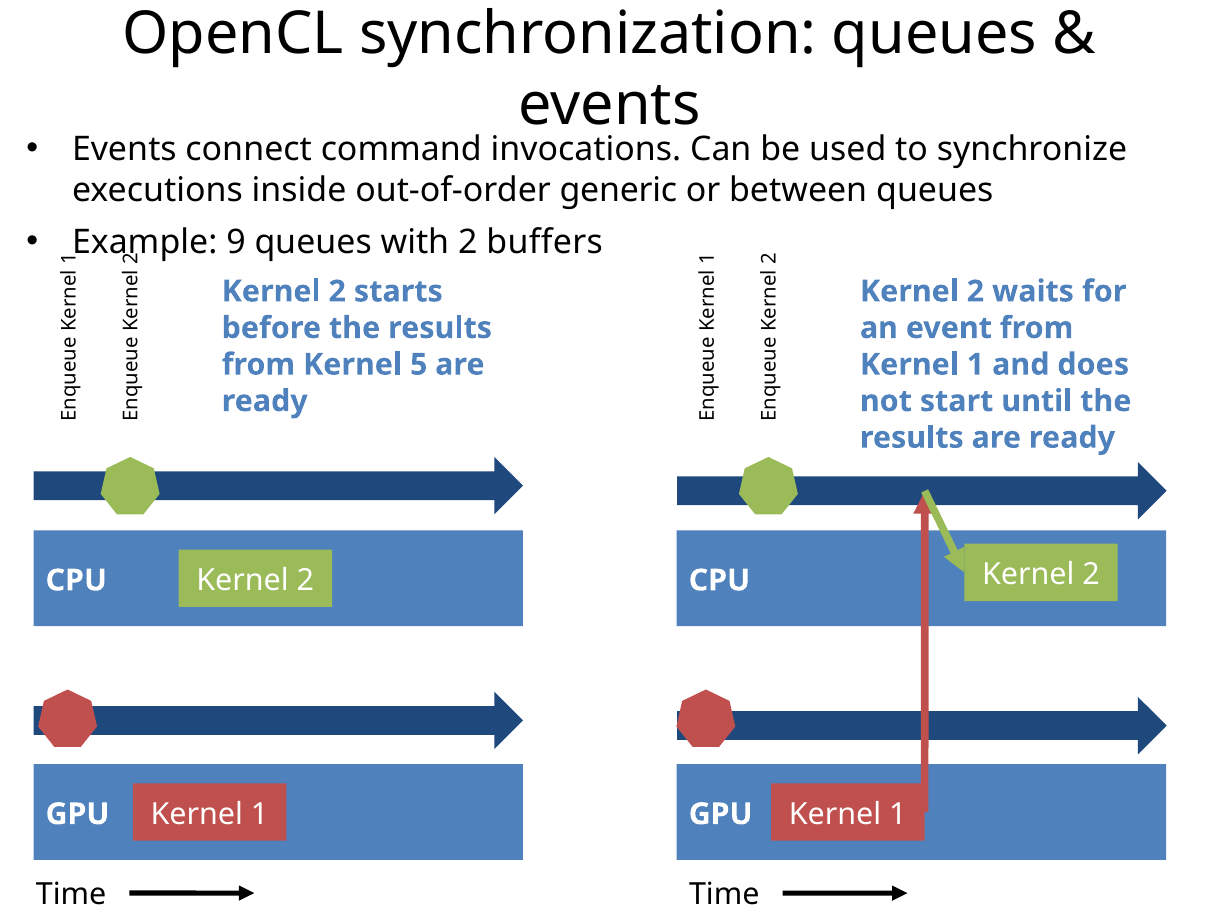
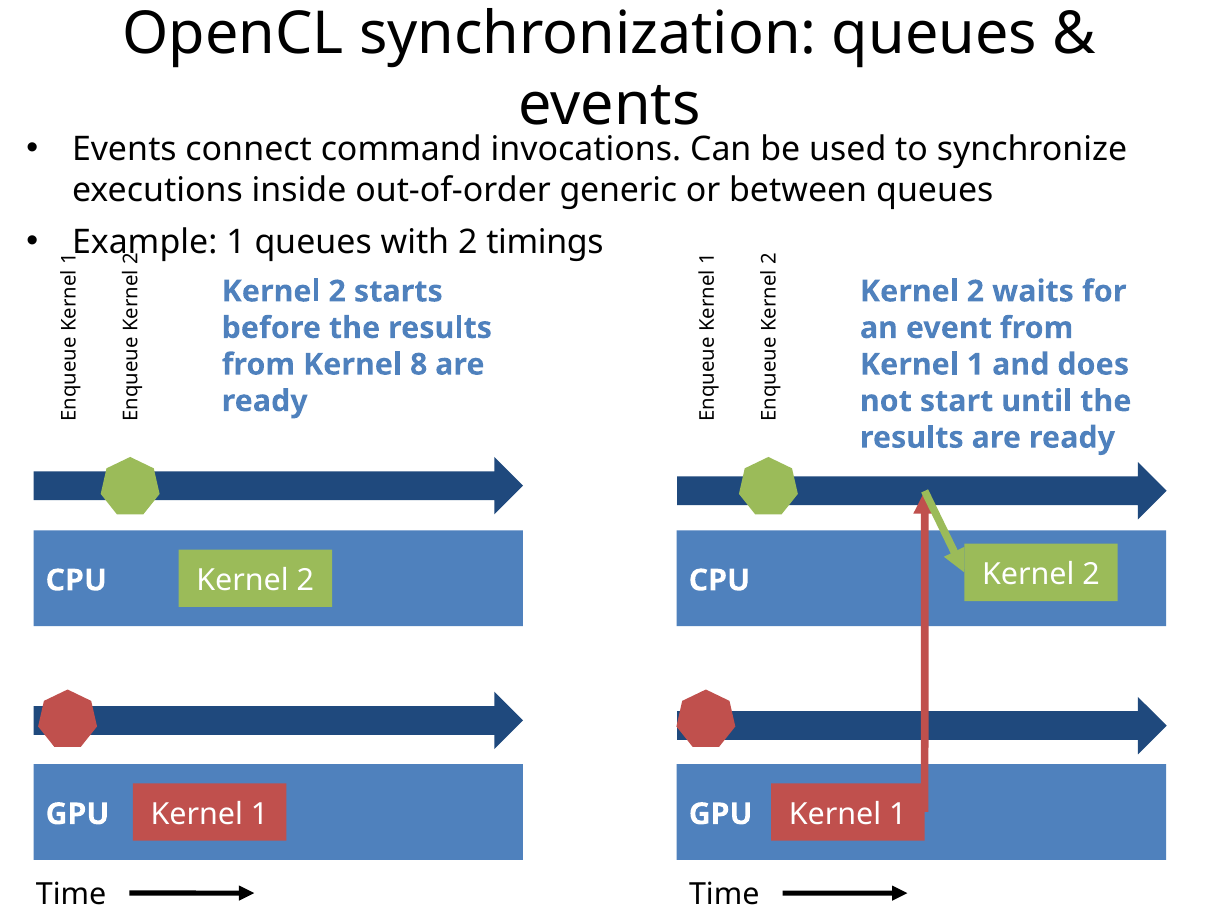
9 at (236, 242): 9 -> 1
buffers: buffers -> timings
5: 5 -> 8
